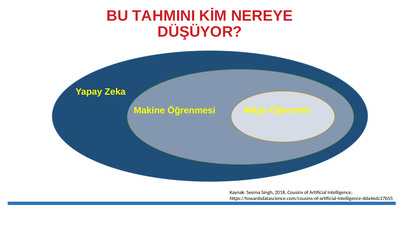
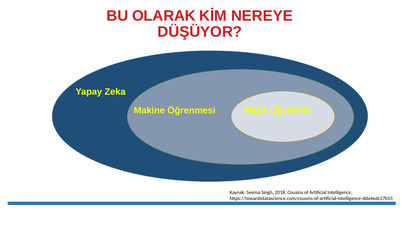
TAHMINI: TAHMINI -> OLARAK
